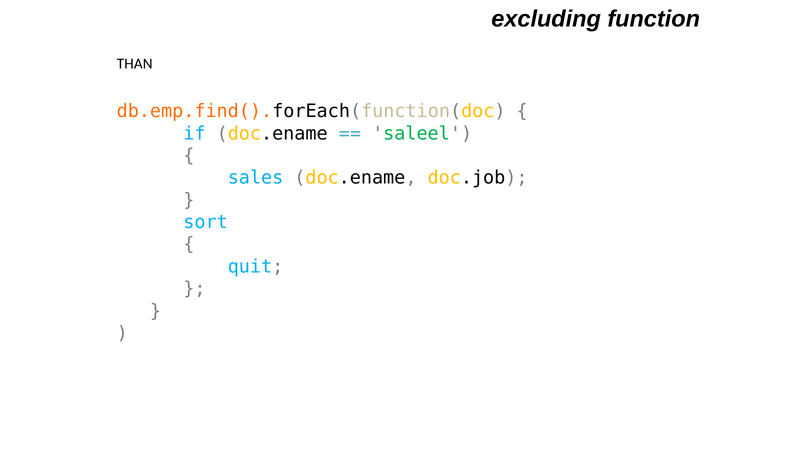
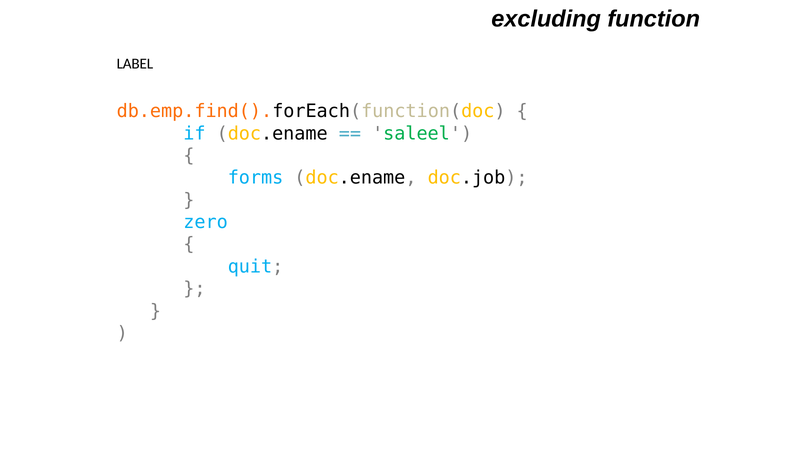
THAN: THAN -> LABEL
sales: sales -> forms
sort: sort -> zero
